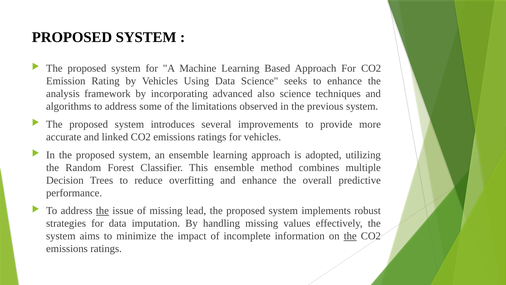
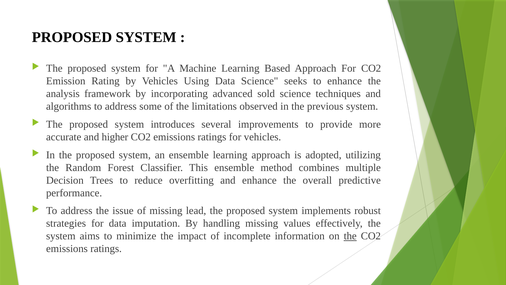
also: also -> sold
linked: linked -> higher
the at (102, 211) underline: present -> none
